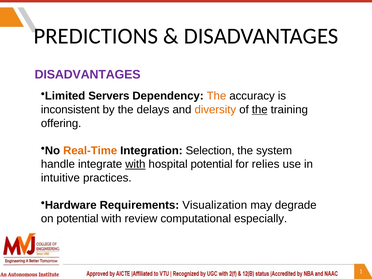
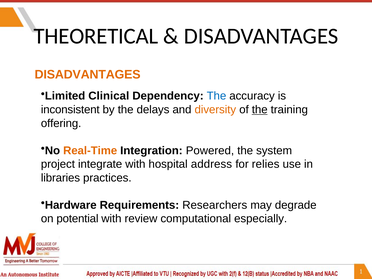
PREDICTIONS: PREDICTIONS -> THEORETICAL
DISADVANTAGES at (88, 74) colour: purple -> orange
Servers: Servers -> Clinical
The at (216, 96) colour: orange -> blue
Selection: Selection -> Powered
handle: handle -> project
with at (135, 164) underline: present -> none
hospital potential: potential -> address
intuitive: intuitive -> libraries
Visualization: Visualization -> Researchers
